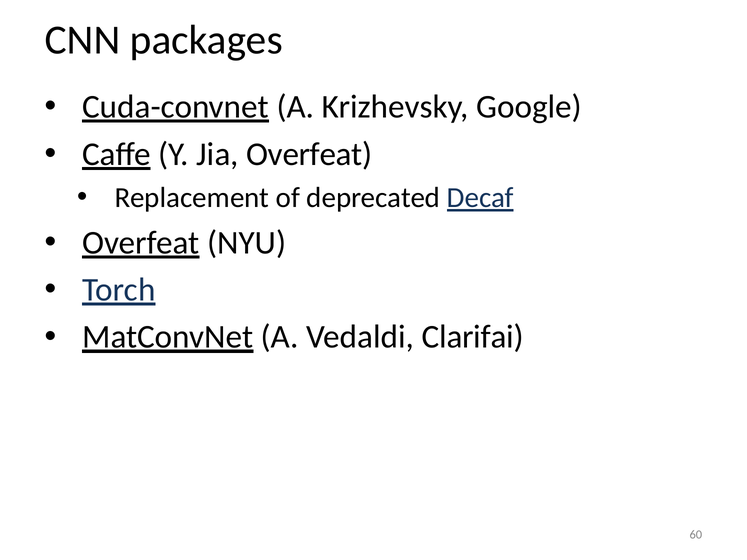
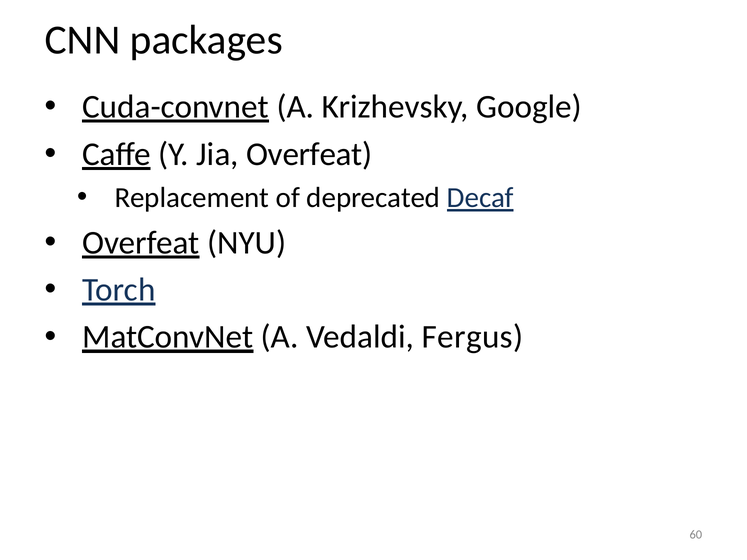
Clarifai: Clarifai -> Fergus
